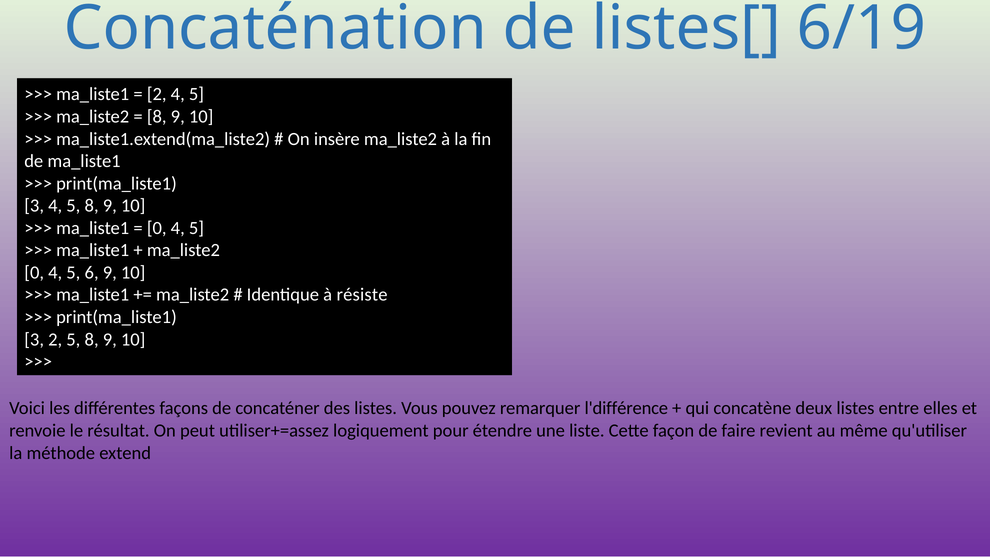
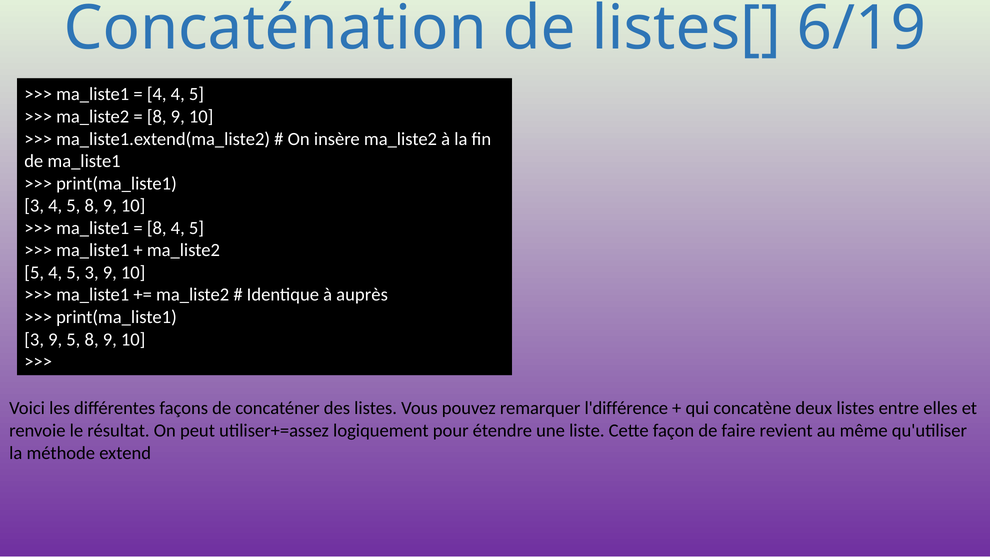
2 at (157, 94): 2 -> 4
0 at (157, 228): 0 -> 8
0 at (34, 273): 0 -> 5
5 6: 6 -> 3
résiste: résiste -> auprès
2 at (55, 339): 2 -> 9
